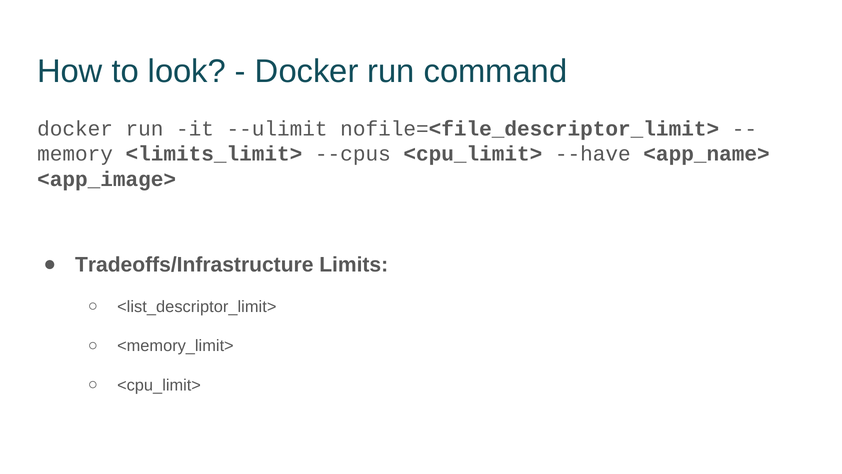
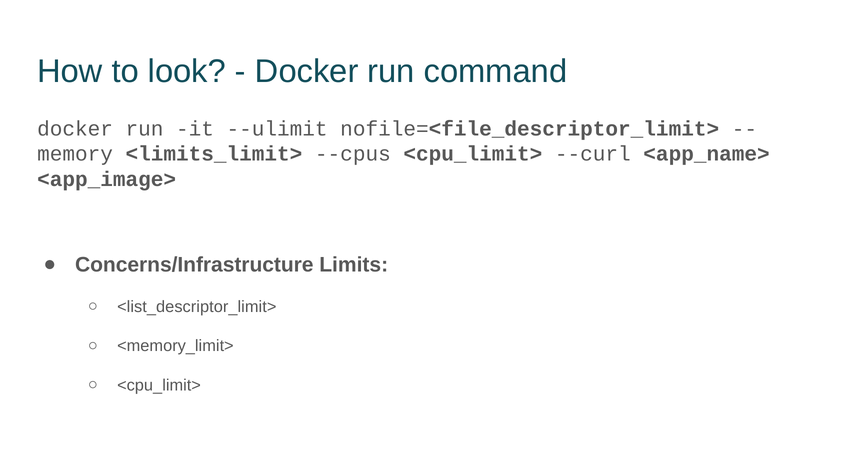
--have: --have -> --curl
Tradeoffs/Infrastructure: Tradeoffs/Infrastructure -> Concerns/Infrastructure
